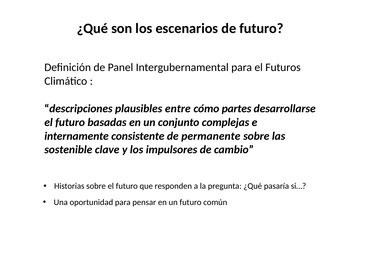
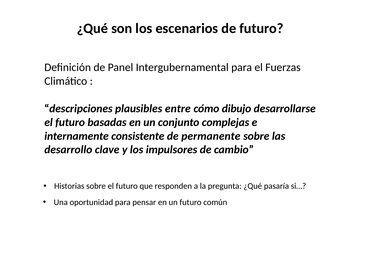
Futuros: Futuros -> Fuerzas
partes: partes -> dibujo
sostenible: sostenible -> desarrollo
